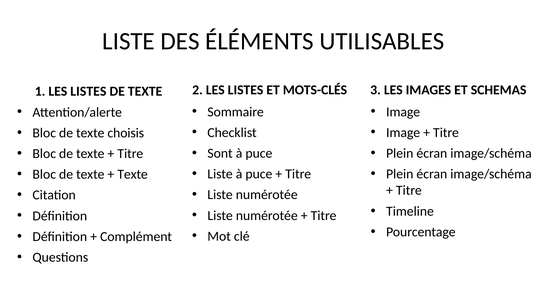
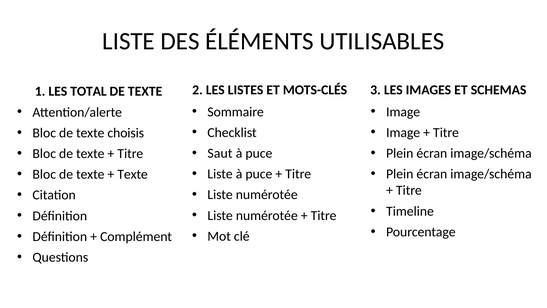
1 LES LISTES: LISTES -> TOTAL
Sont: Sont -> Saut
